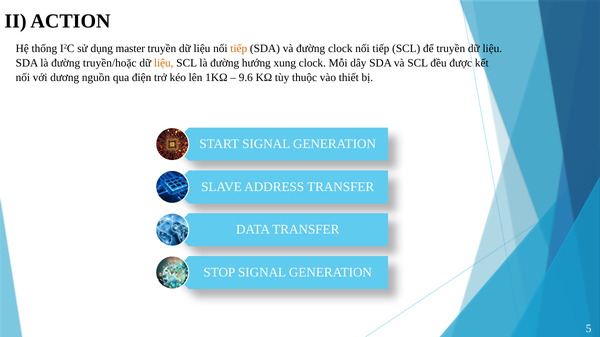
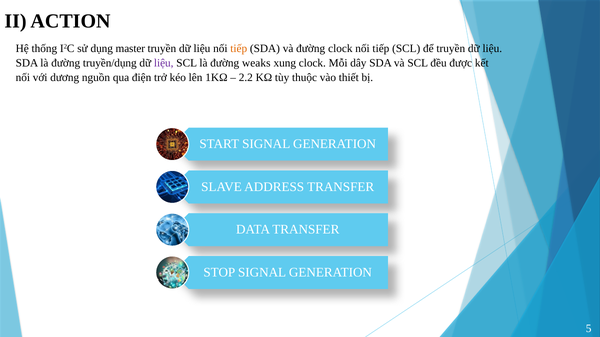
truyền/hoặc: truyền/hoặc -> truyền/dụng
liệu at (164, 63) colour: orange -> purple
hướng: hướng -> weaks
9.6: 9.6 -> 2.2
